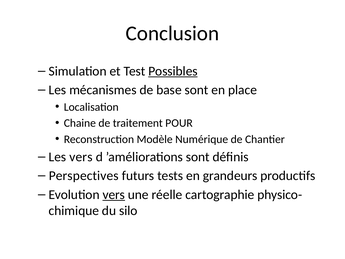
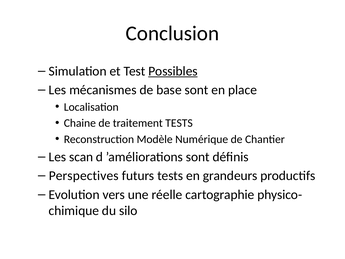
traitement POUR: POUR -> TESTS
Les vers: vers -> scan
vers at (114, 194) underline: present -> none
